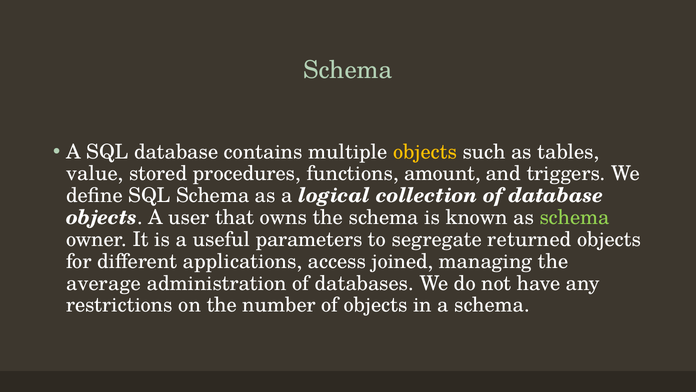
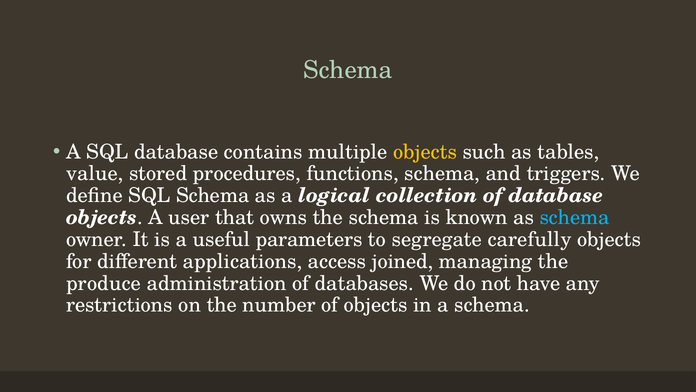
functions amount: amount -> schema
schema at (575, 217) colour: light green -> light blue
returned: returned -> carefully
average: average -> produce
